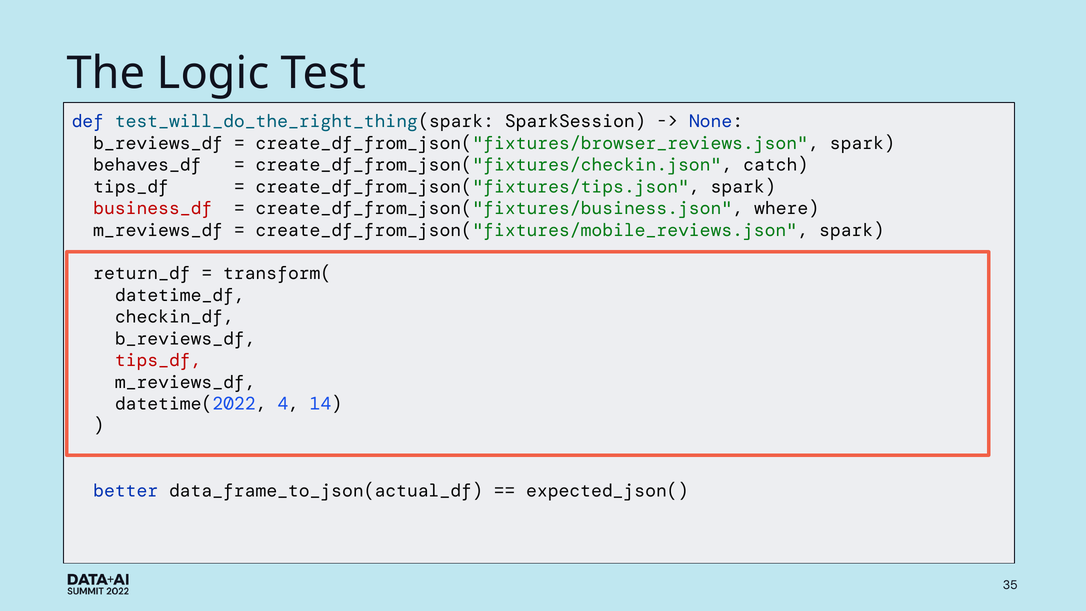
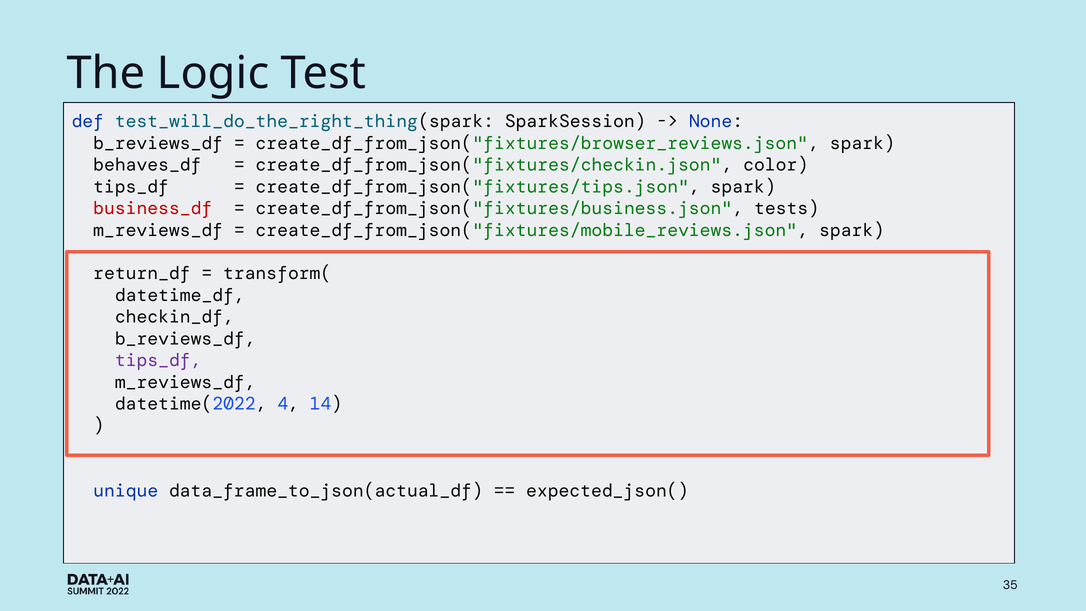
catch: catch -> color
where: where -> tests
tips_df at (158, 360) colour: red -> purple
better: better -> unique
